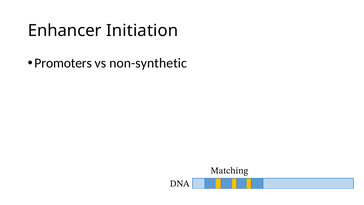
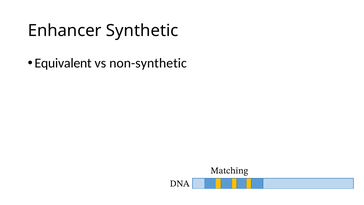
Initiation: Initiation -> Synthetic
Promoters: Promoters -> Equivalent
